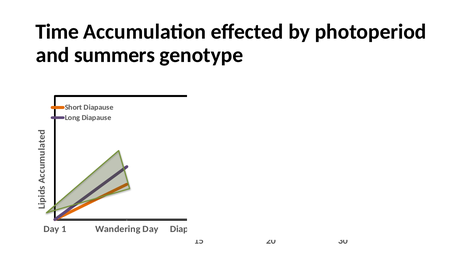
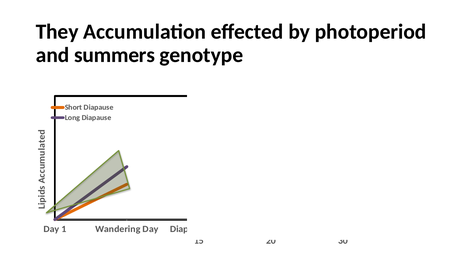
Time at (57, 32): Time -> They
